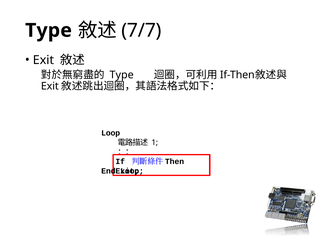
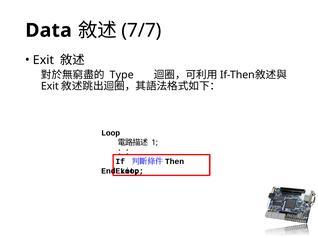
Type at (49, 30): Type -> Data
